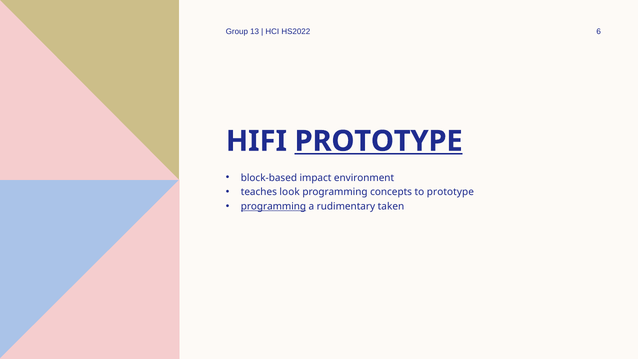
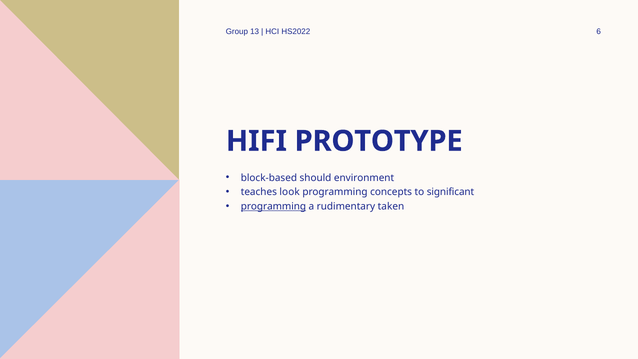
PROTOTYPE at (379, 141) underline: present -> none
impact: impact -> should
to prototype: prototype -> significant
